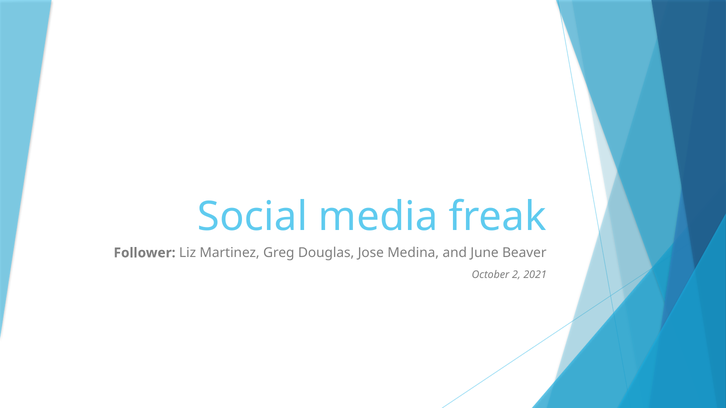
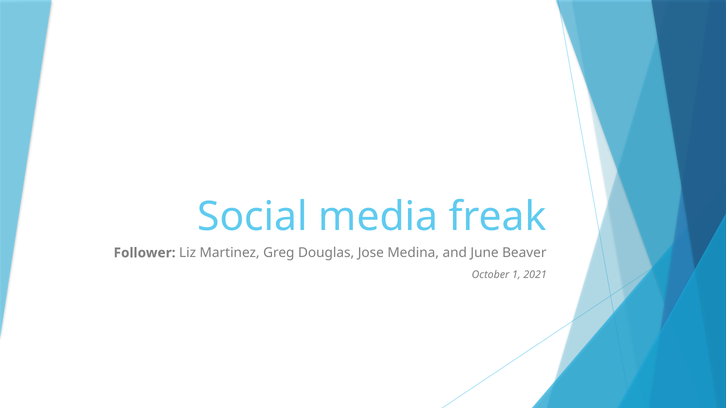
2: 2 -> 1
